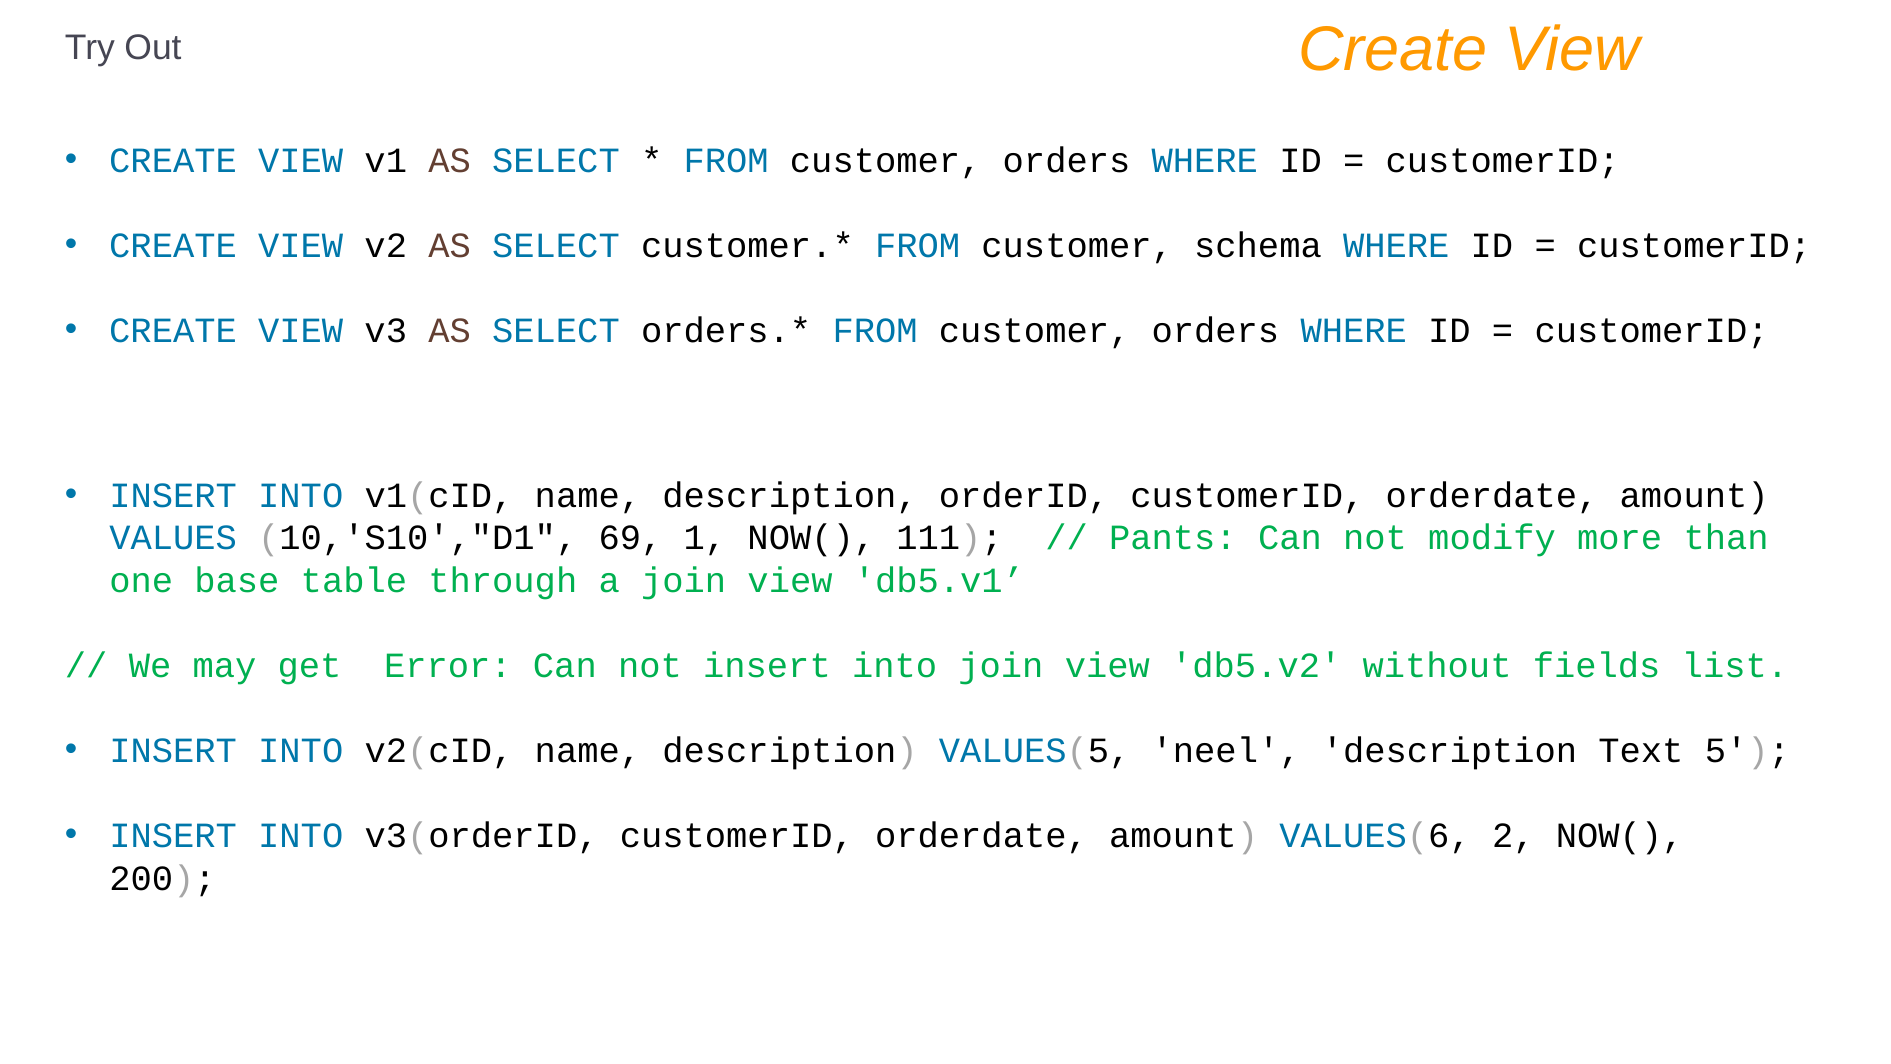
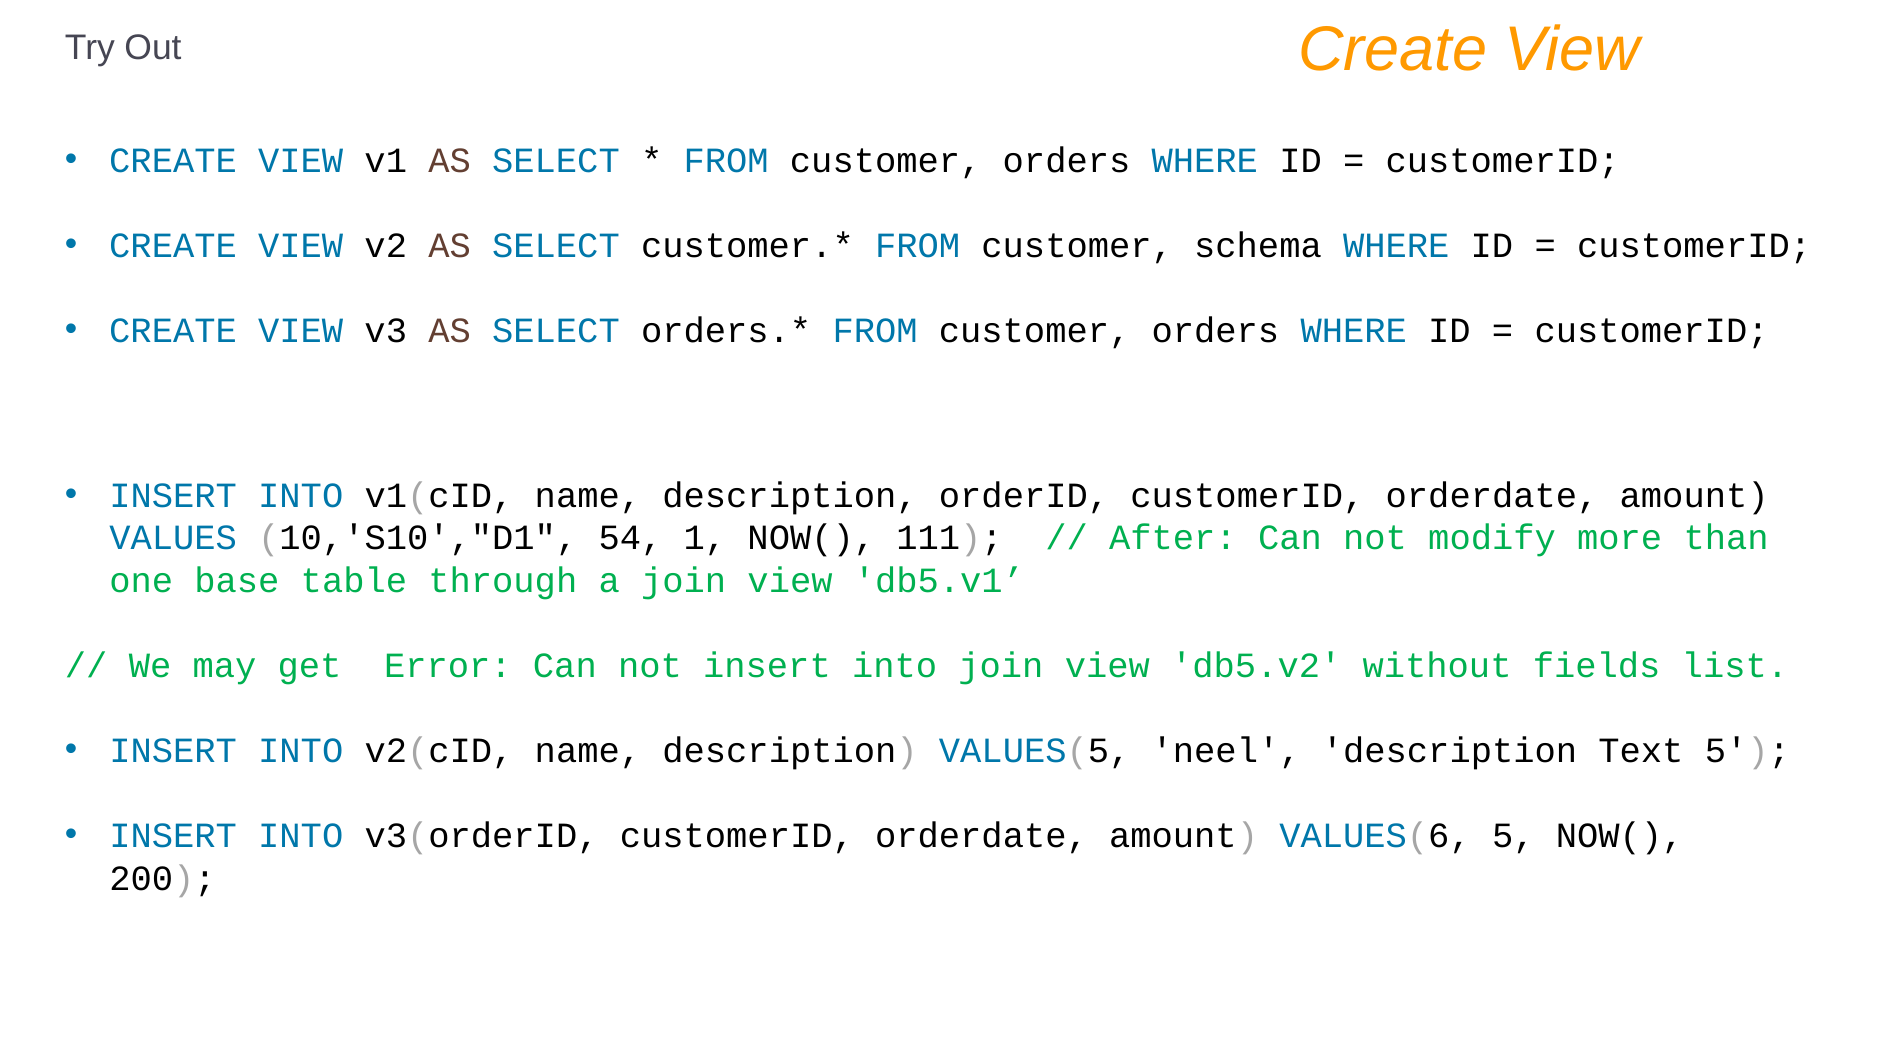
69: 69 -> 54
Pants: Pants -> After
VALUES(6 2: 2 -> 5
